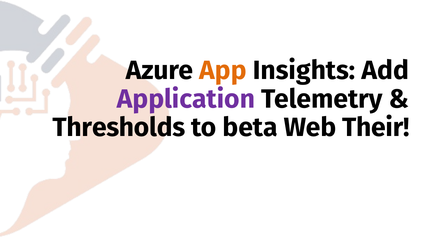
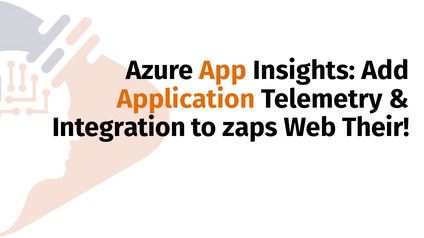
Application colour: purple -> orange
Thresholds: Thresholds -> Integration
beta: beta -> zaps
